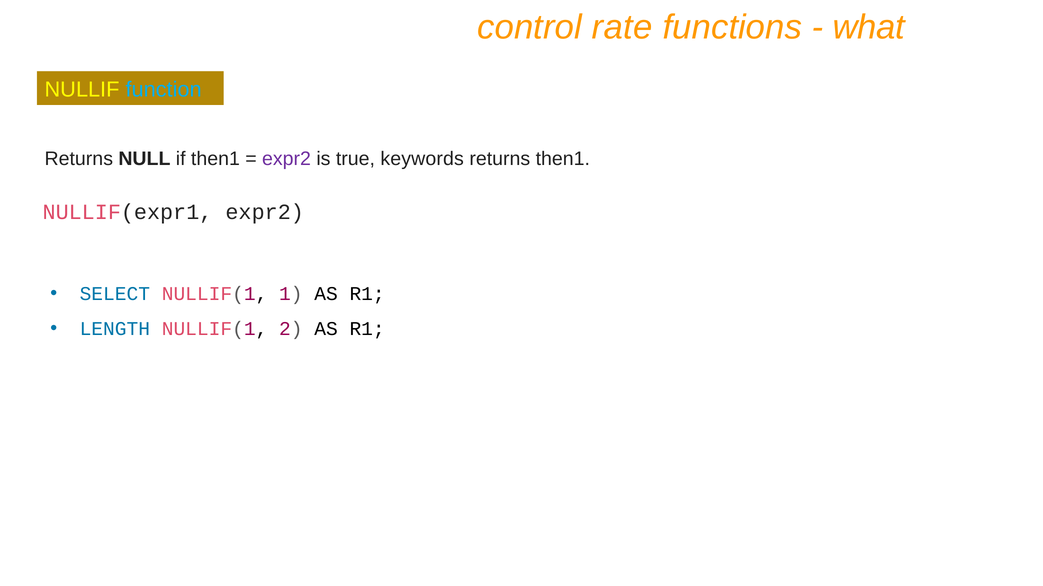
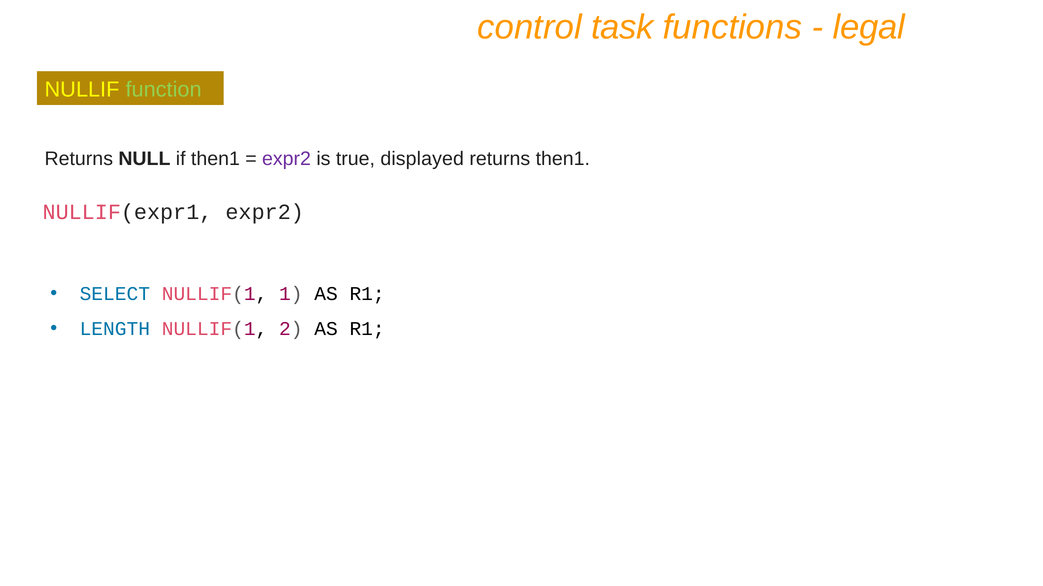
rate: rate -> task
what: what -> legal
function colour: light blue -> light green
keywords: keywords -> displayed
